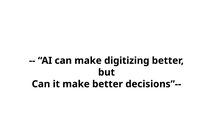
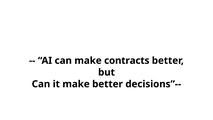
digitizing: digitizing -> contracts
